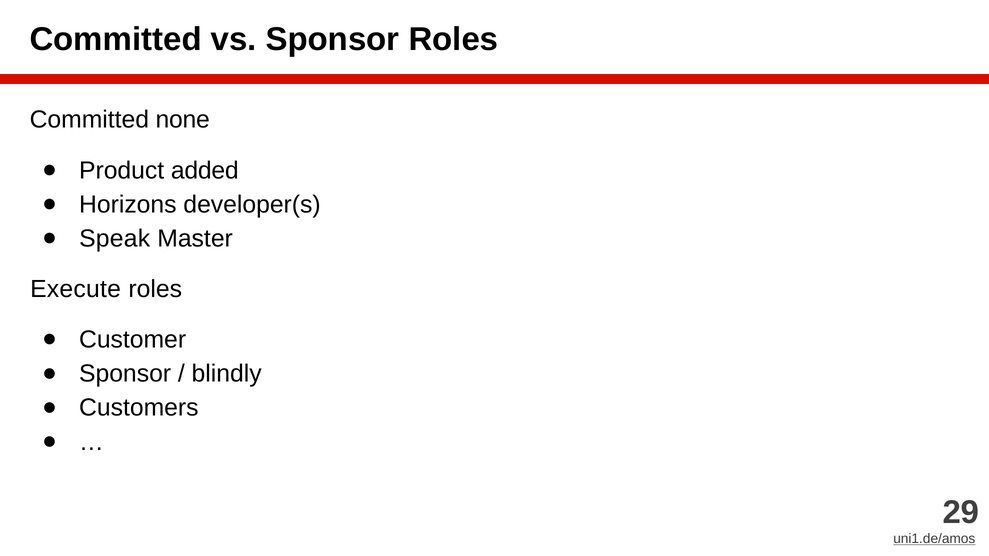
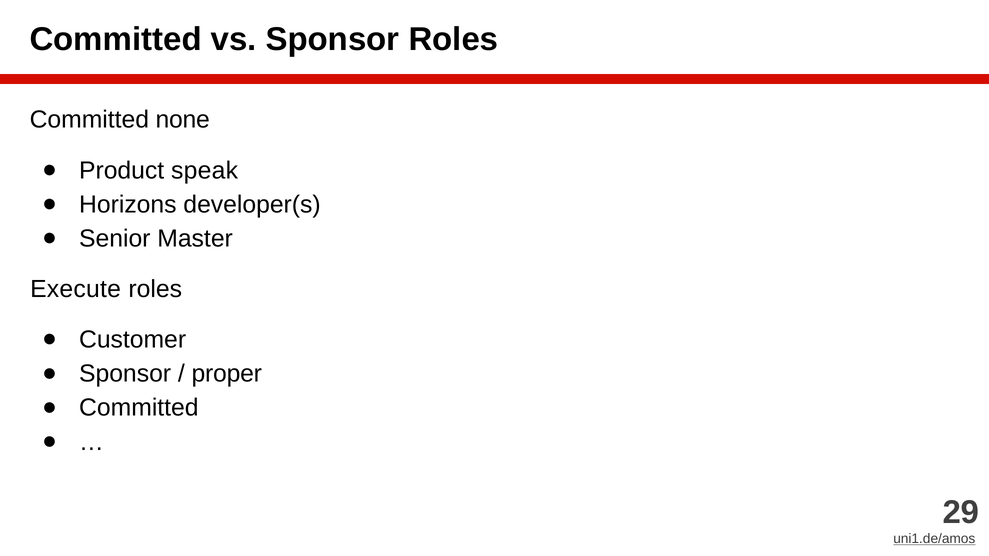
added: added -> speak
Speak: Speak -> Senior
blindly: blindly -> proper
Customers at (139, 408): Customers -> Committed
